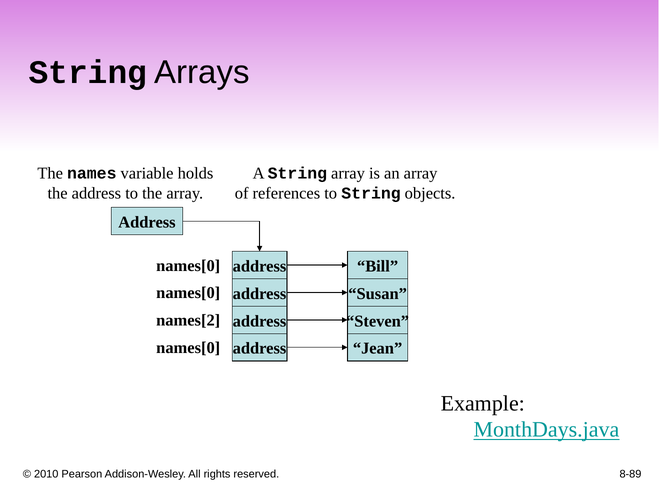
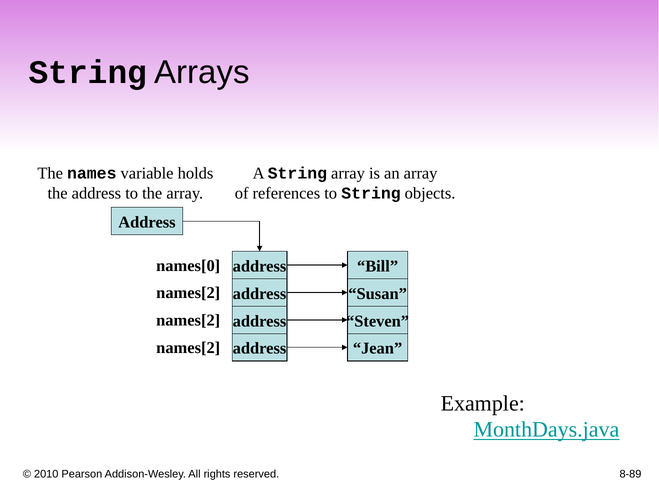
names[0 at (188, 293): names[0 -> names[2
names[0 at (188, 348): names[0 -> names[2
